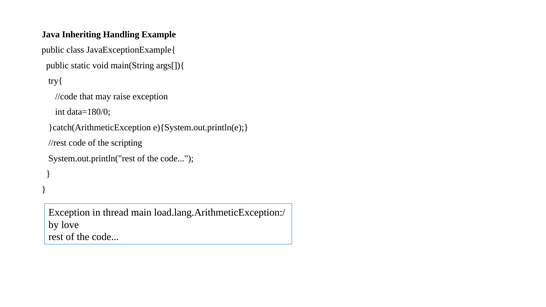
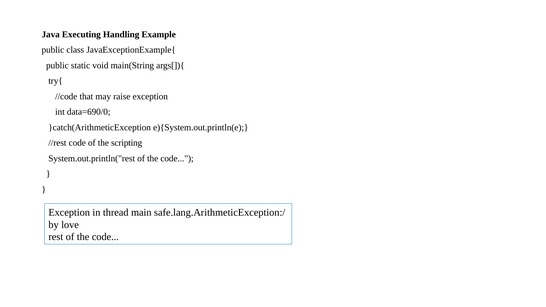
Inheriting: Inheriting -> Executing
data=180/0: data=180/0 -> data=690/0
load.lang.ArithmeticException:/: load.lang.ArithmeticException:/ -> safe.lang.ArithmeticException:/
